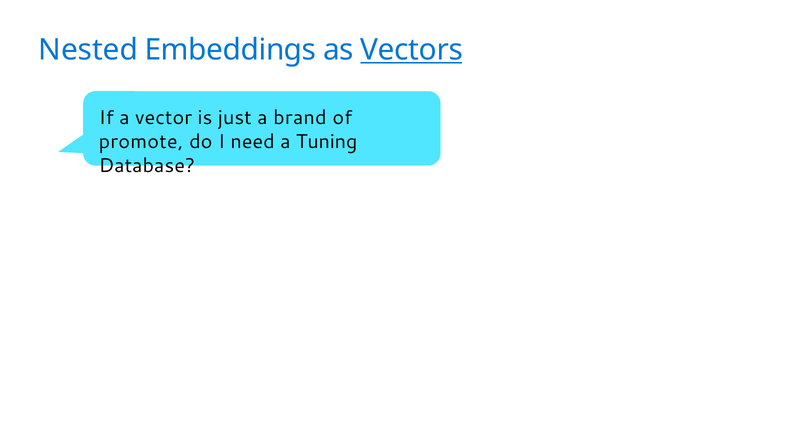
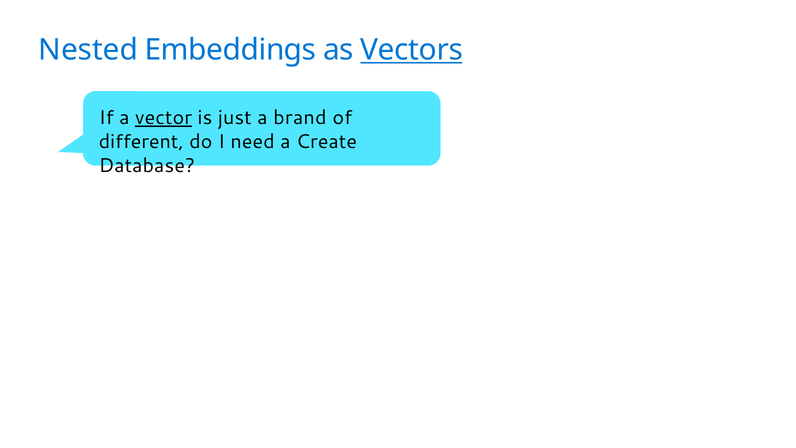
vector underline: none -> present
promote: promote -> different
Tuning: Tuning -> Create
